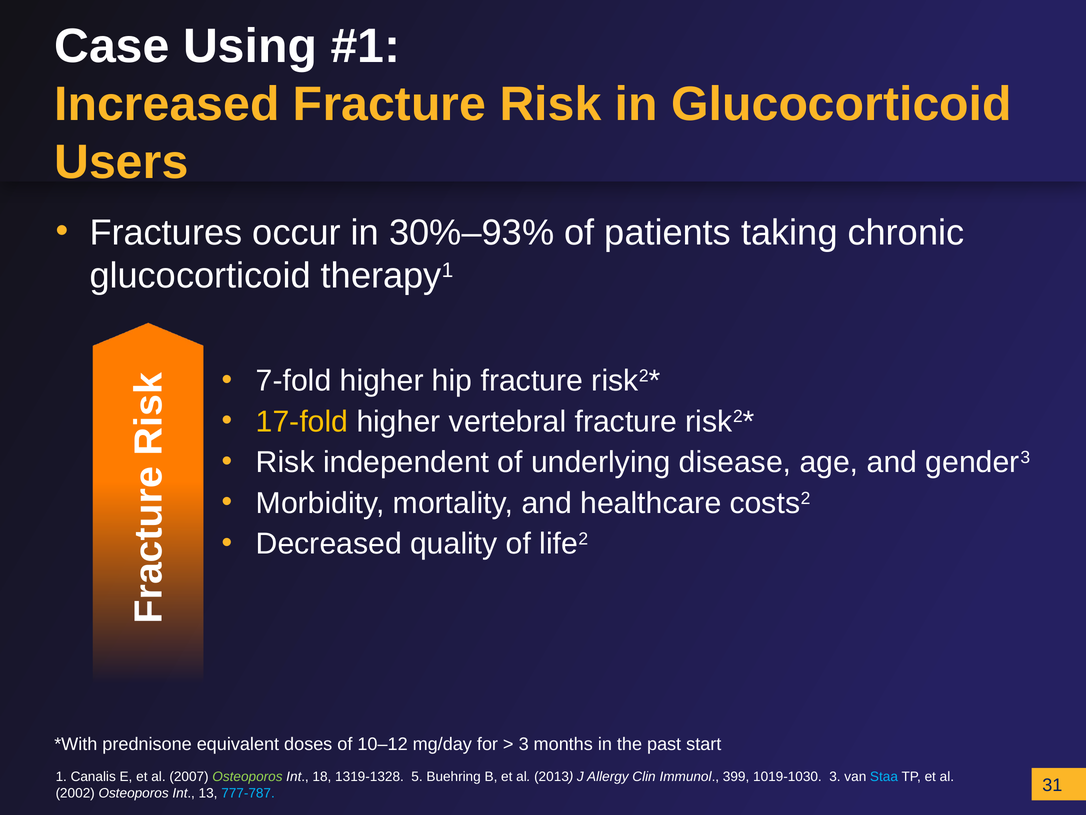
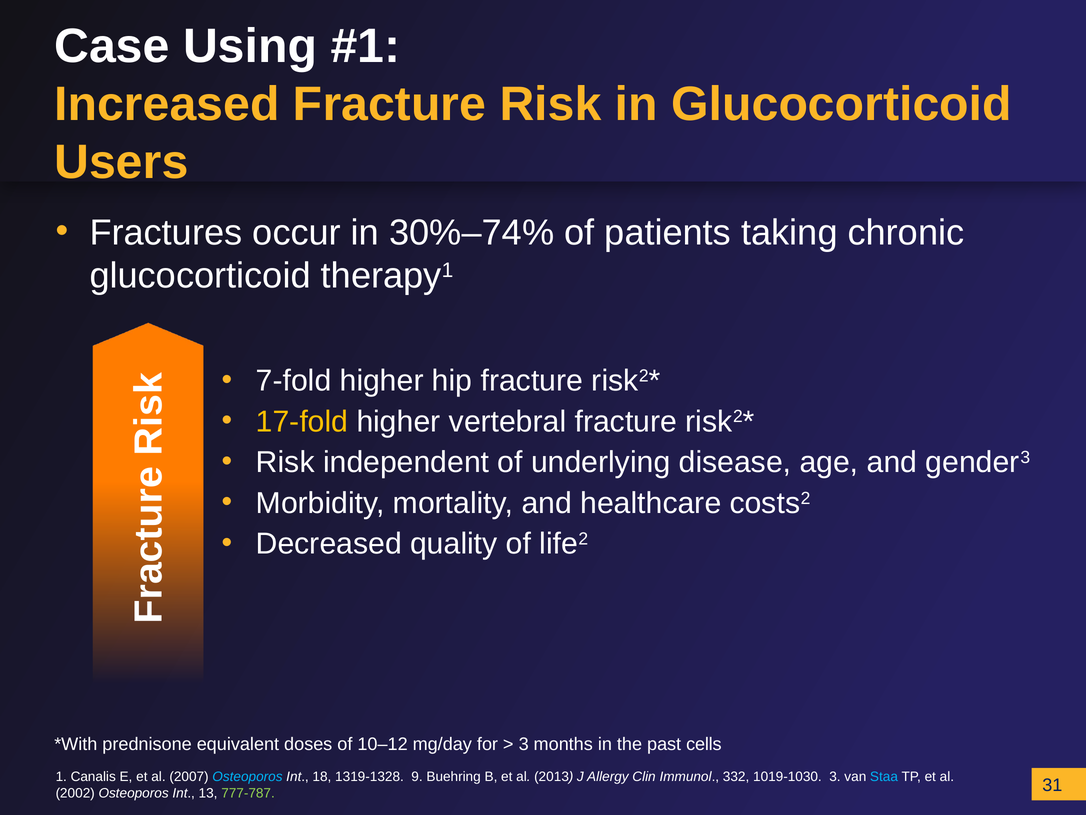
30%–93%: 30%–93% -> 30%–74%
start: start -> cells
Osteoporos at (247, 776) colour: light green -> light blue
5: 5 -> 9
399: 399 -> 332
777-787 colour: light blue -> light green
